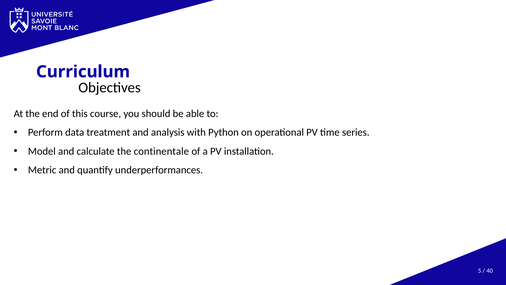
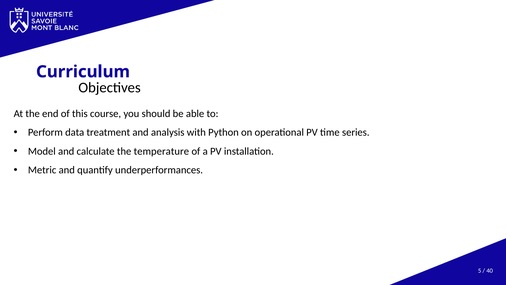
continentale: continentale -> temperature
